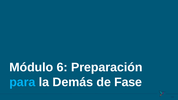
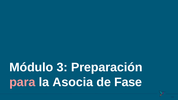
6: 6 -> 3
para colour: light blue -> pink
Demás: Demás -> Asocia
